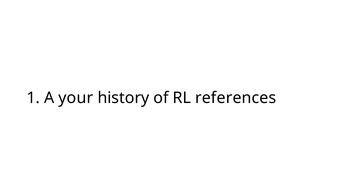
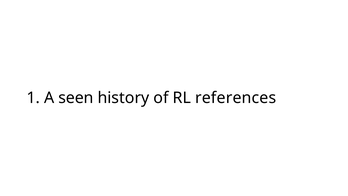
your: your -> seen
